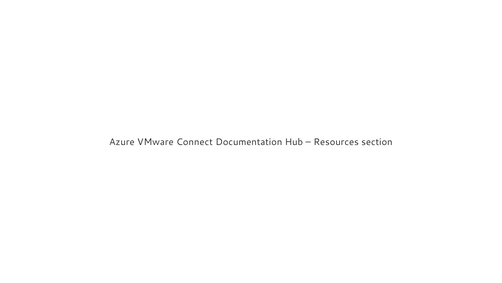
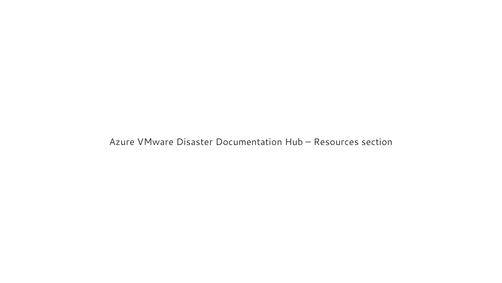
Connect: Connect -> Disaster
